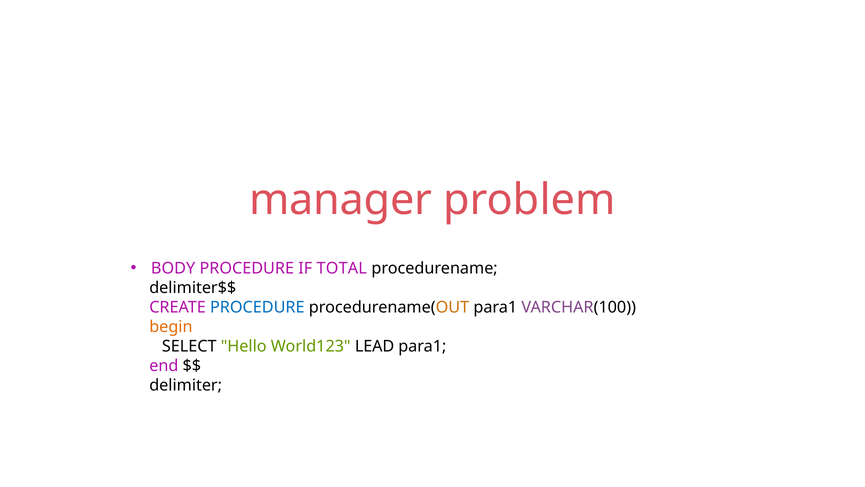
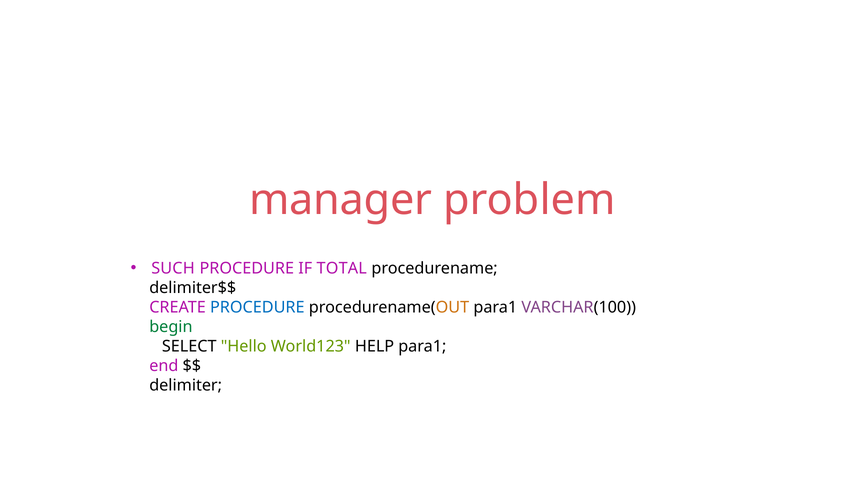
BODY: BODY -> SUCH
begin colour: orange -> green
LEAD: LEAD -> HELP
